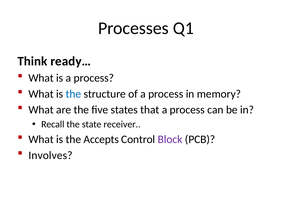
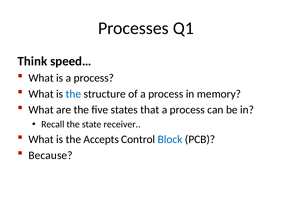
ready…: ready… -> speed…
Block colour: purple -> blue
Involves: Involves -> Because
